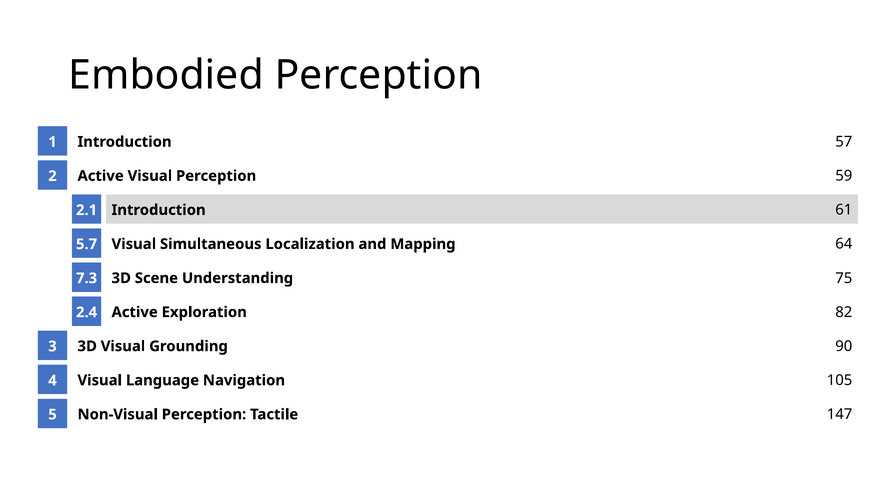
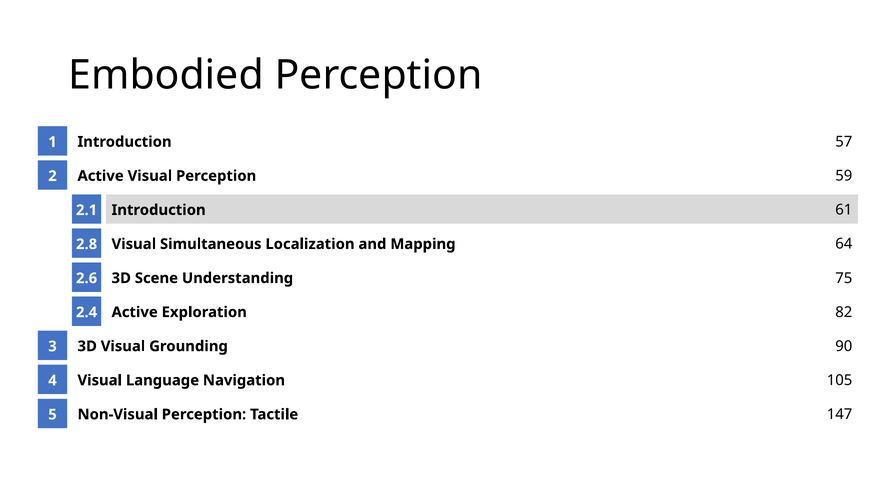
5.7: 5.7 -> 2.8
7.3: 7.3 -> 2.6
